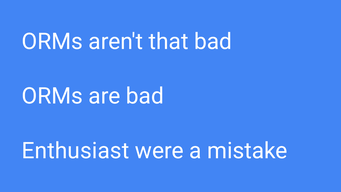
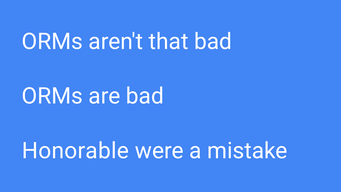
Enthusiast: Enthusiast -> Honorable
